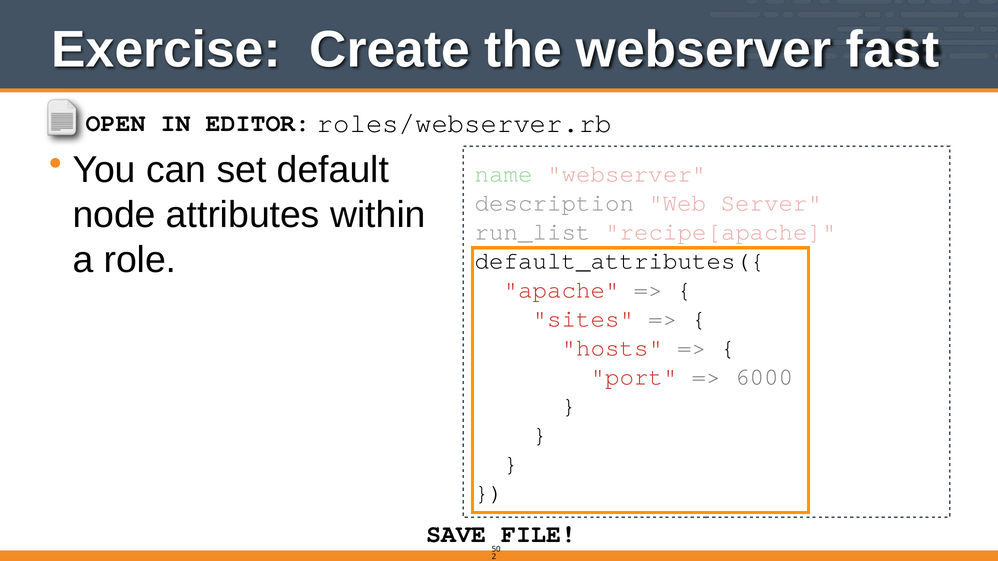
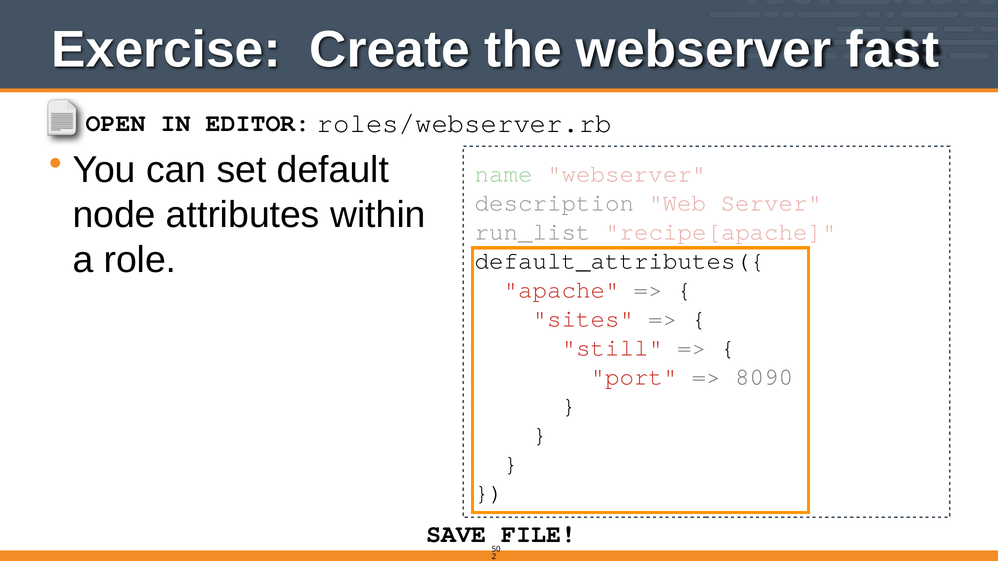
hosts: hosts -> still
6000: 6000 -> 8090
